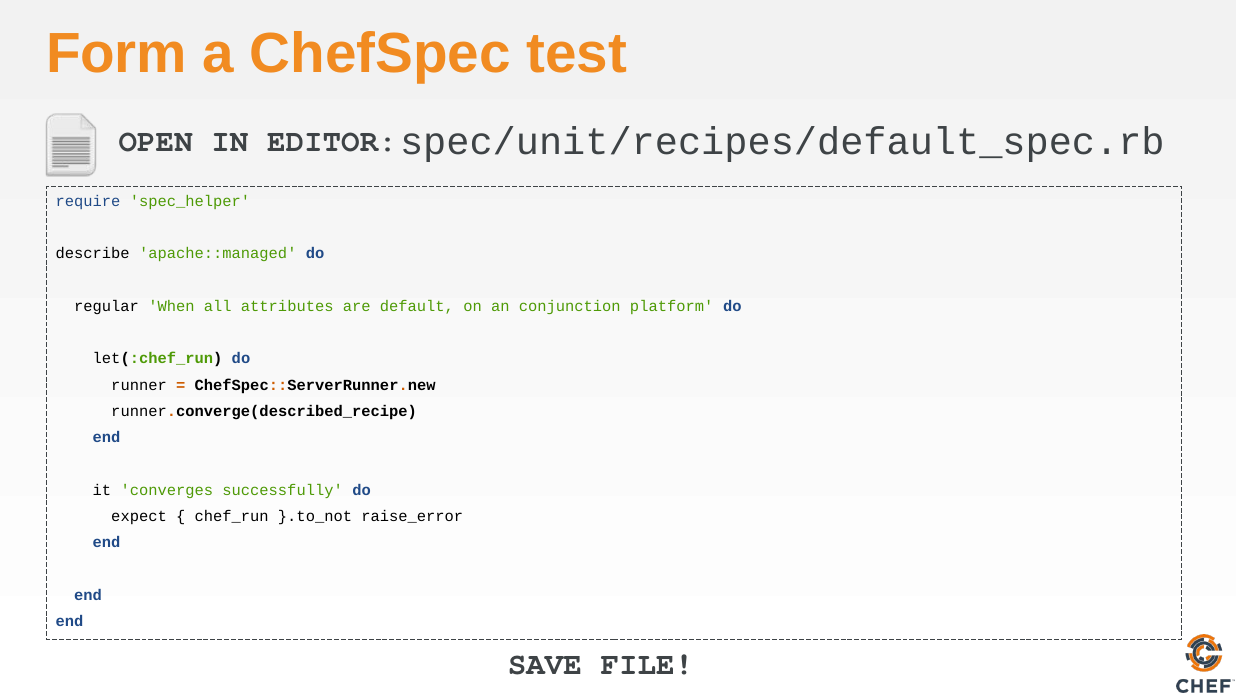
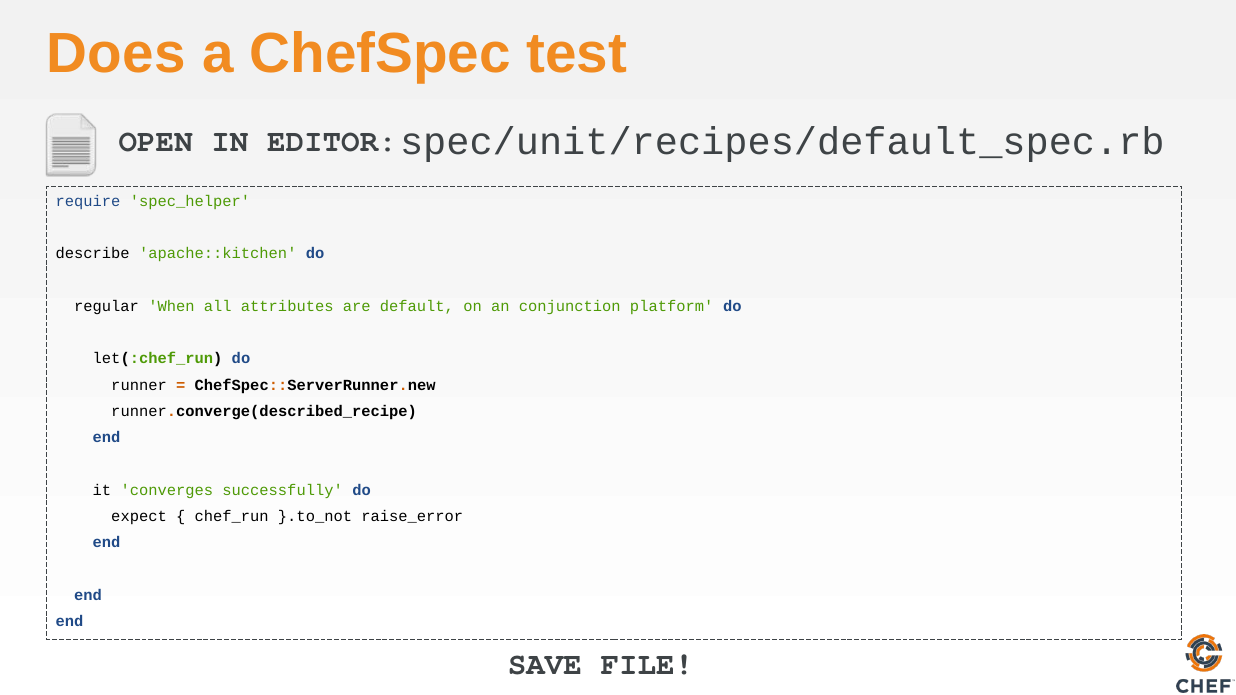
Form: Form -> Does
apache::managed: apache::managed -> apache::kitchen
